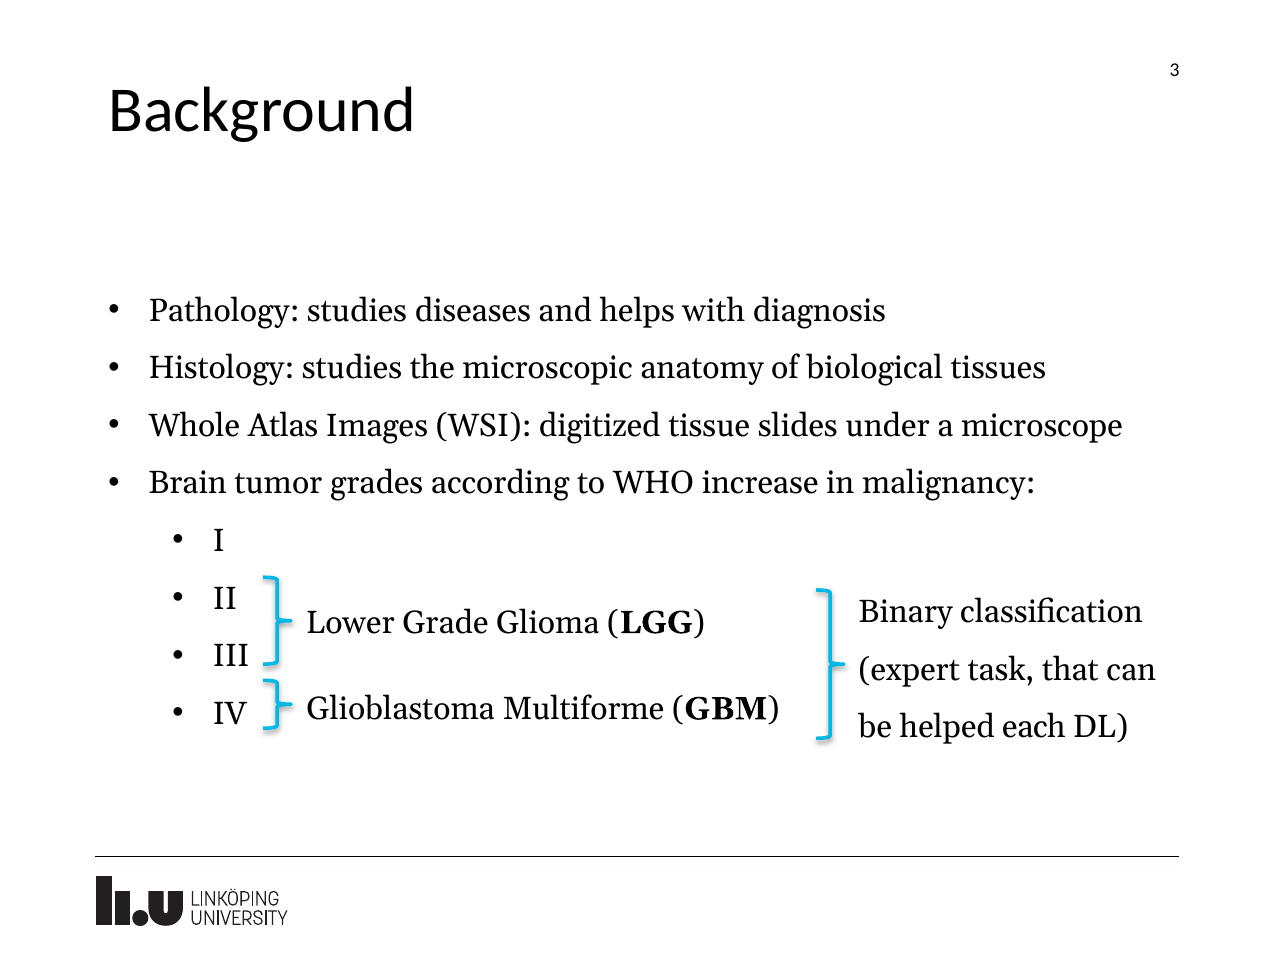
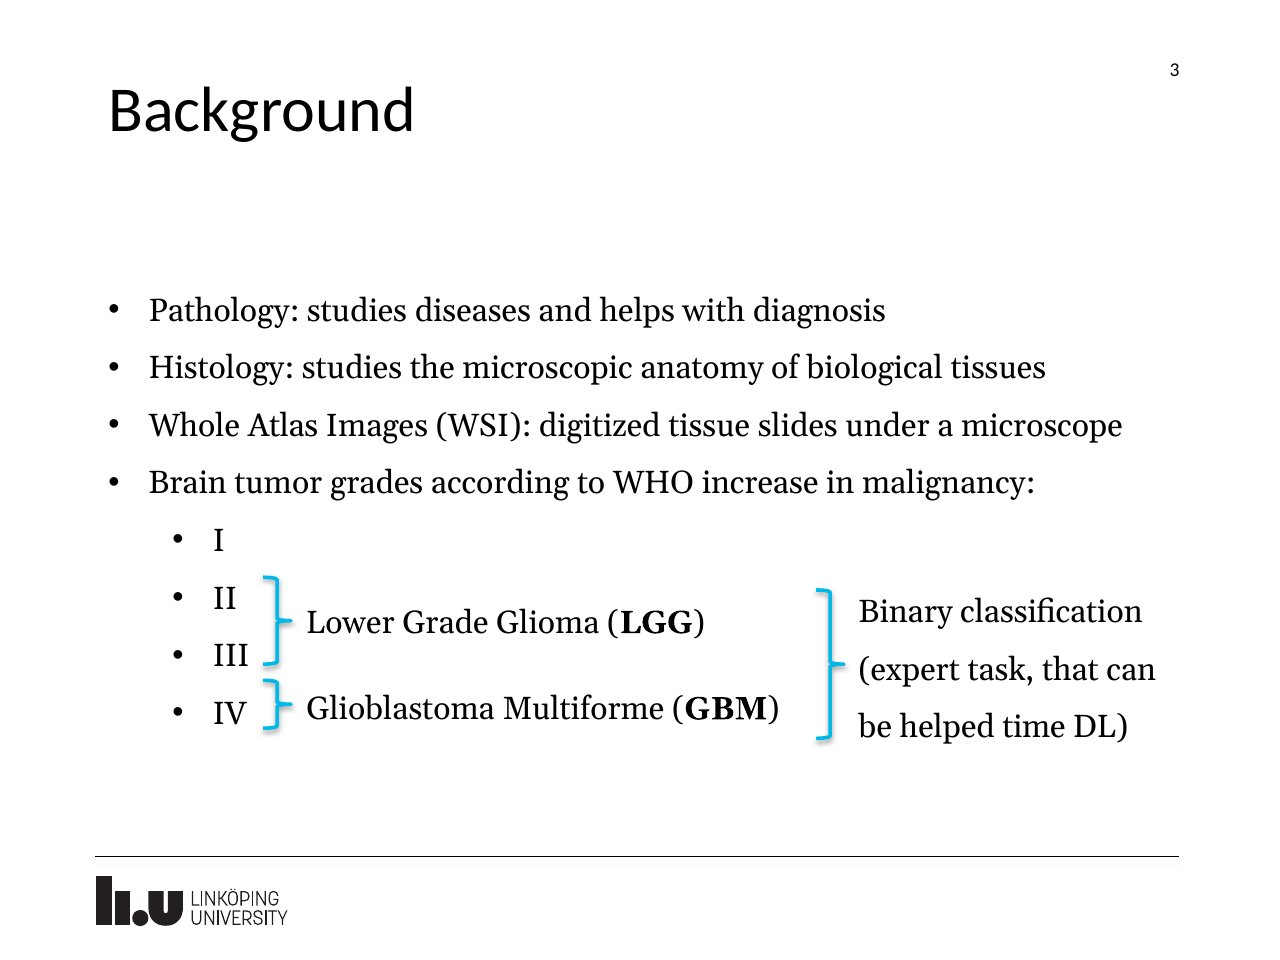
each: each -> time
